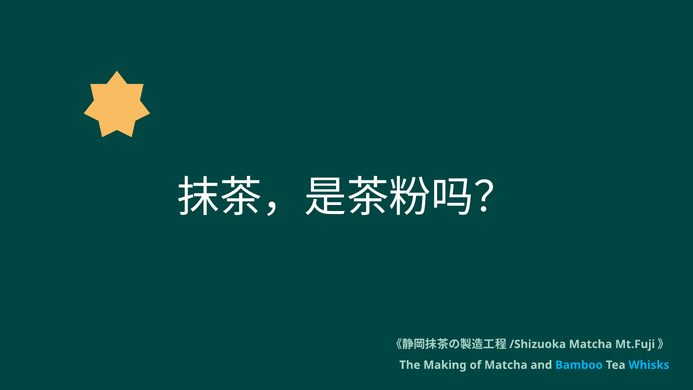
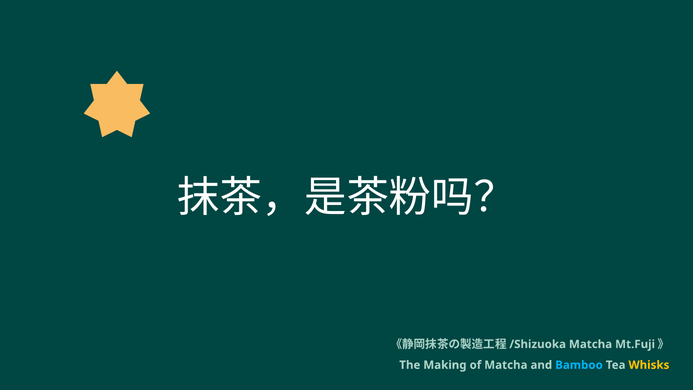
Whisks colour: light blue -> yellow
